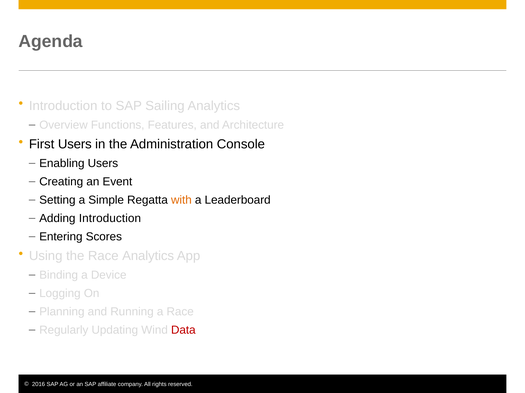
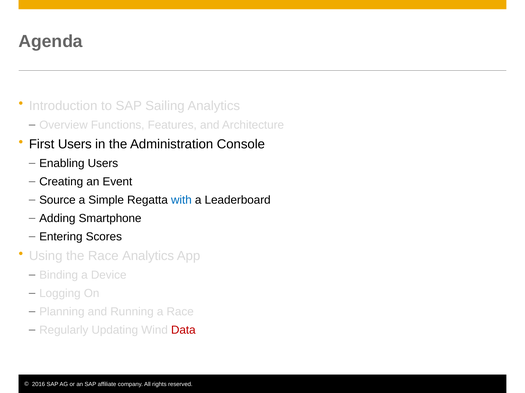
Setting: Setting -> Source
with colour: orange -> blue
Adding Introduction: Introduction -> Smartphone
